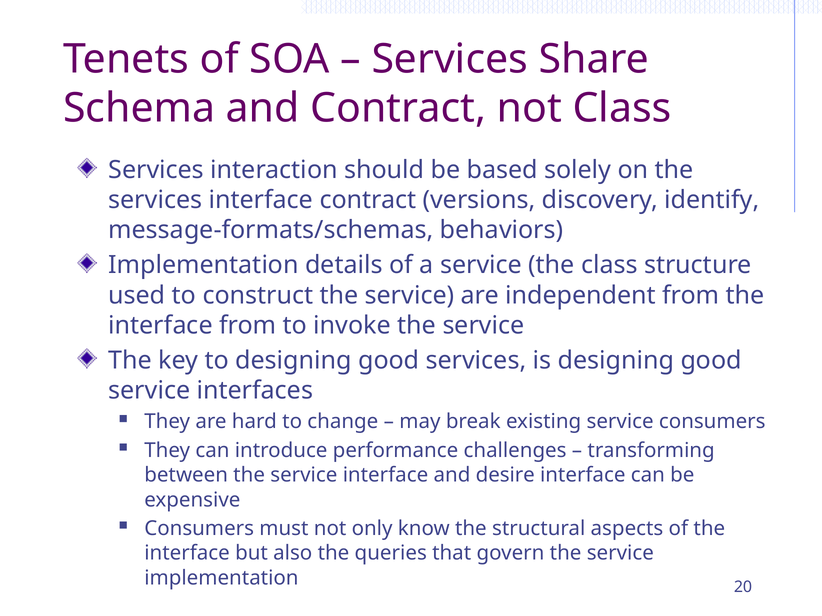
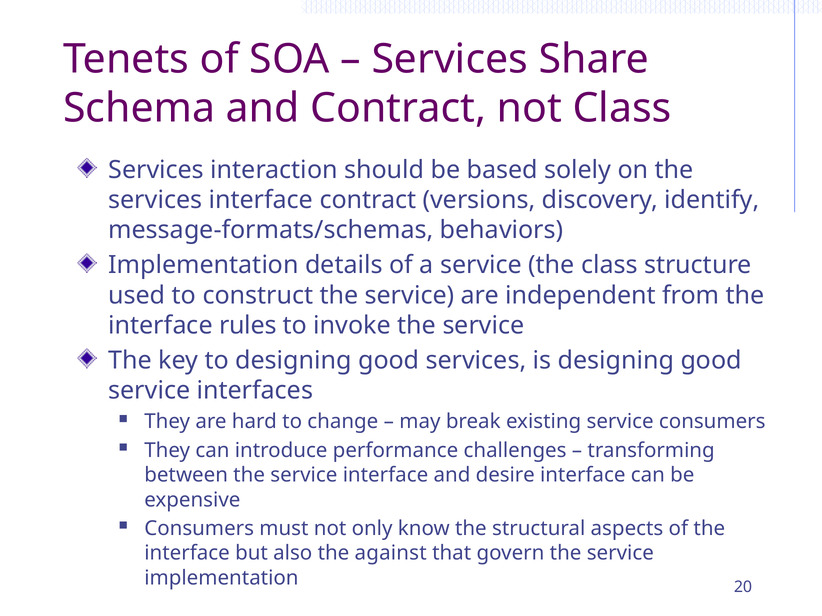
interface from: from -> rules
queries: queries -> against
